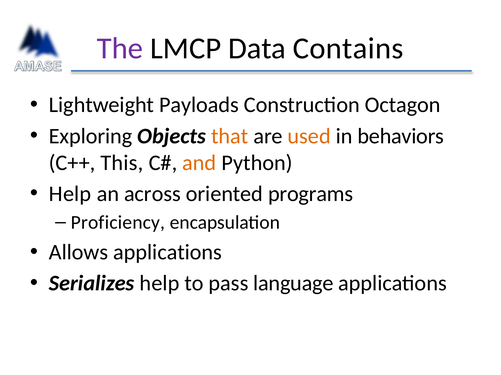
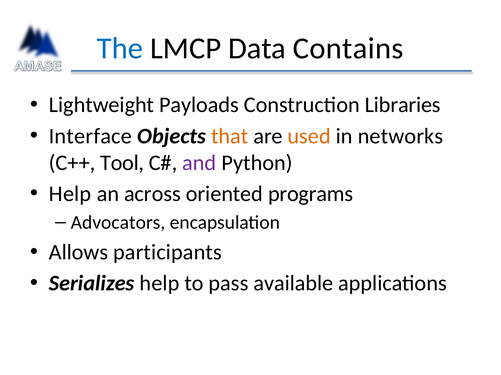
The colour: purple -> blue
Octagon: Octagon -> Libraries
Exploring: Exploring -> Interface
behaviors: behaviors -> networks
This: This -> Tool
and colour: orange -> purple
Proficiency: Proficiency -> Advocators
Allows applications: applications -> participants
language: language -> available
